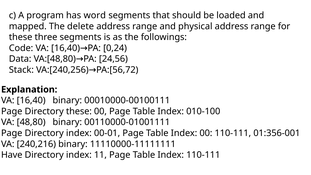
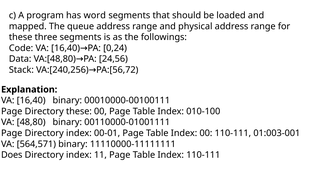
delete: delete -> queue
01:356-001: 01:356-001 -> 01:003-001
240,216: 240,216 -> 564,571
Have: Have -> Does
